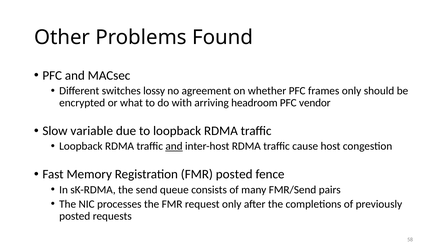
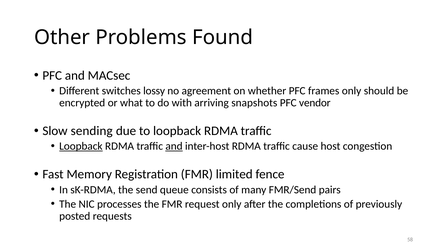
headroom: headroom -> snapshots
variable: variable -> sending
Loopback at (81, 147) underline: none -> present
FMR posted: posted -> limited
